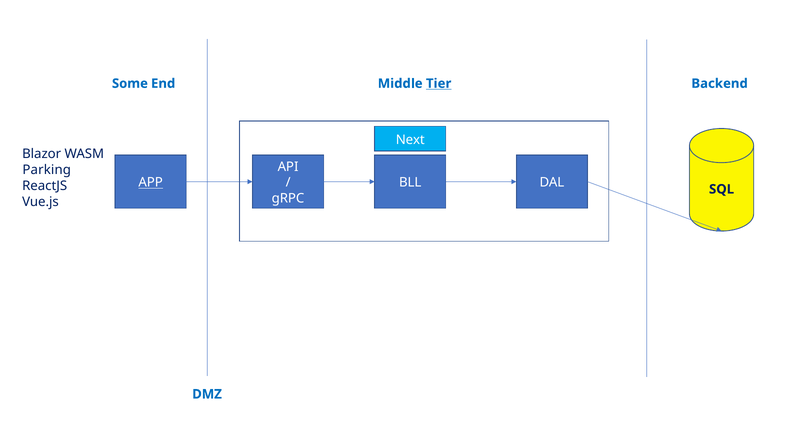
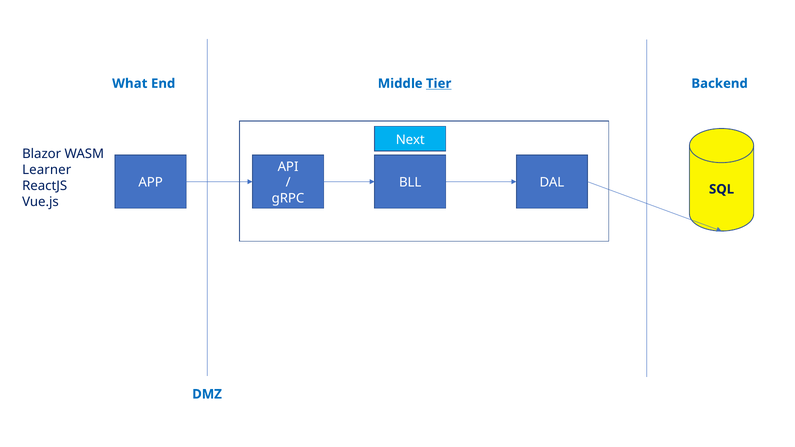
Some: Some -> What
Parking: Parking -> Learner
APP underline: present -> none
